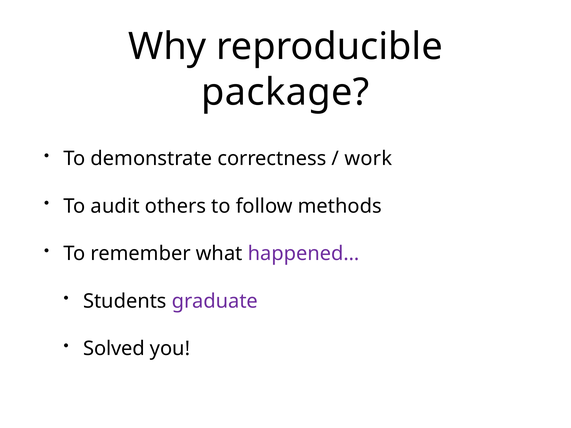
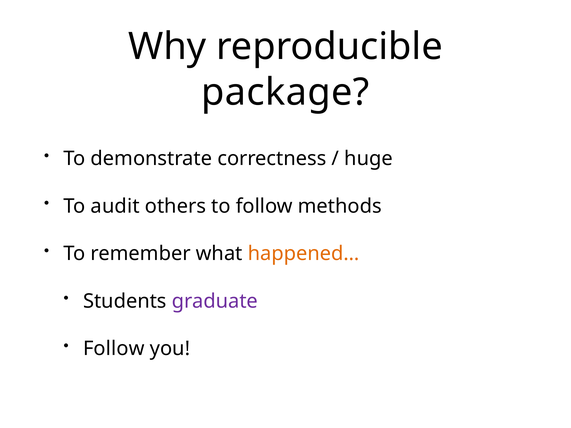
work: work -> huge
happened… colour: purple -> orange
Solved at (114, 349): Solved -> Follow
